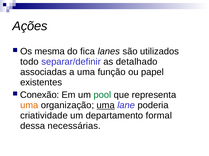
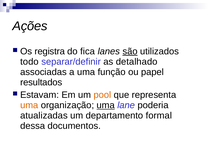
mesma: mesma -> registra
são underline: none -> present
existentes: existentes -> resultados
Conexão: Conexão -> Estavam
pool colour: green -> orange
criatividade: criatividade -> atualizadas
necessárias: necessárias -> documentos
